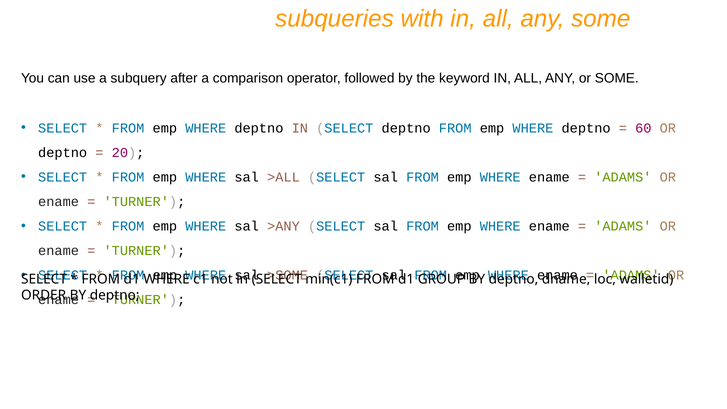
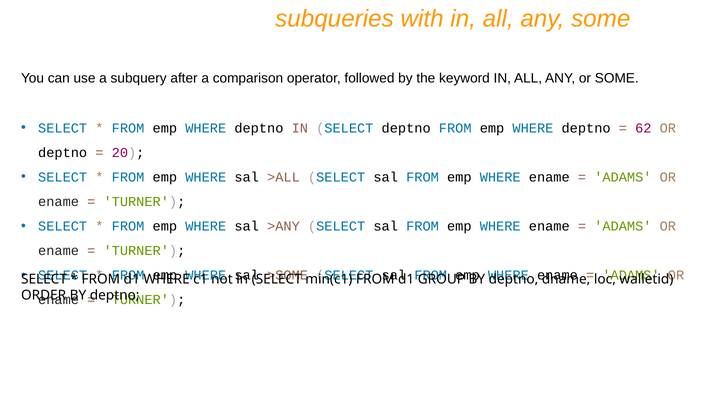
60: 60 -> 62
